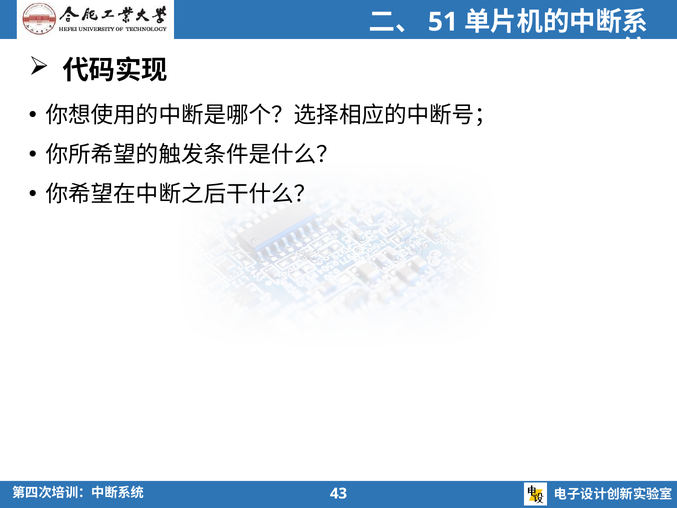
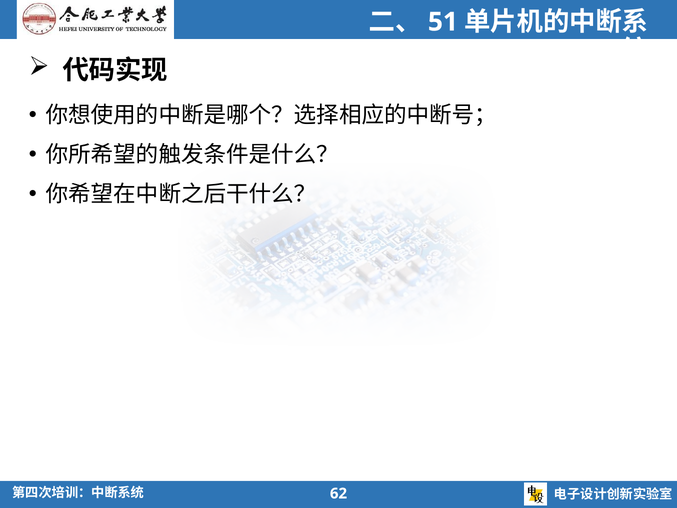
43: 43 -> 62
